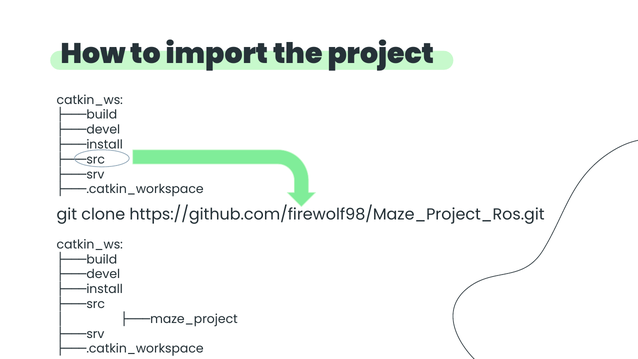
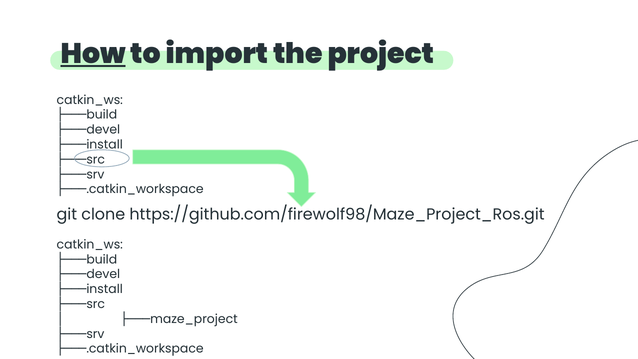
How underline: none -> present
